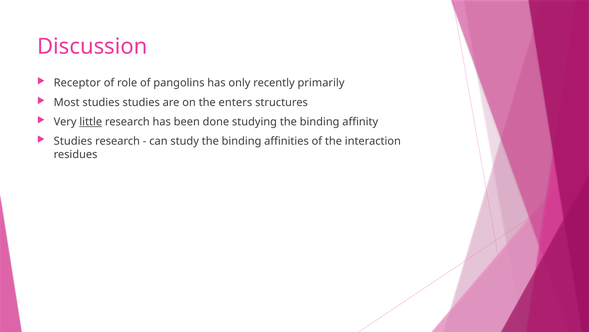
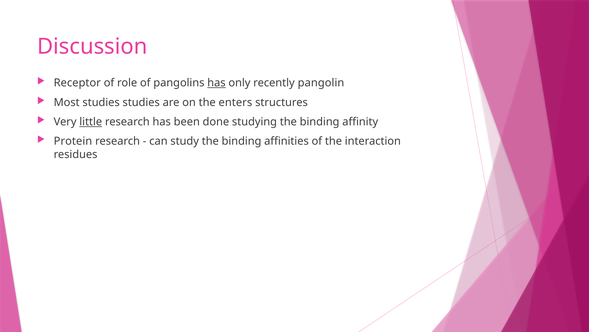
has at (216, 83) underline: none -> present
primarily: primarily -> pangolin
Studies at (73, 141): Studies -> Protein
